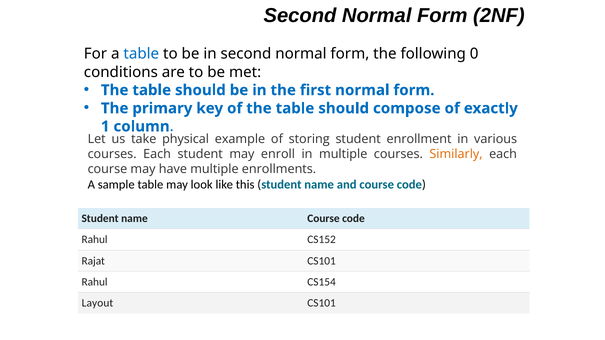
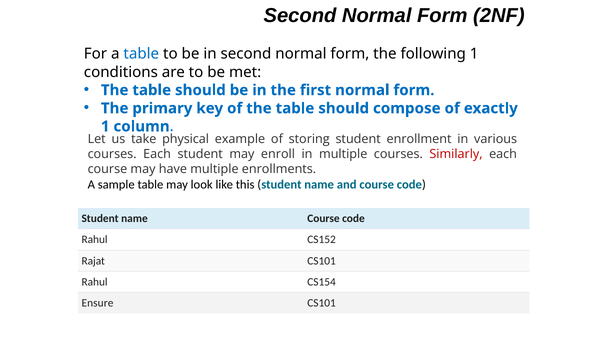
following 0: 0 -> 1
Similarly colour: orange -> red
Layout: Layout -> Ensure
